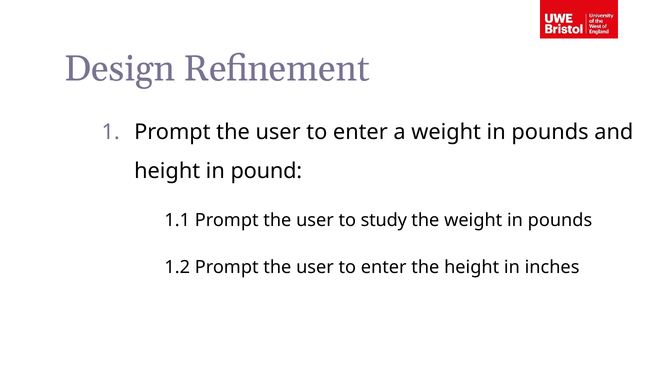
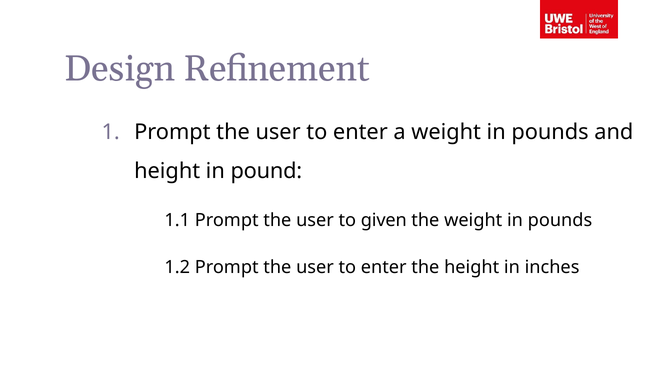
study: study -> given
